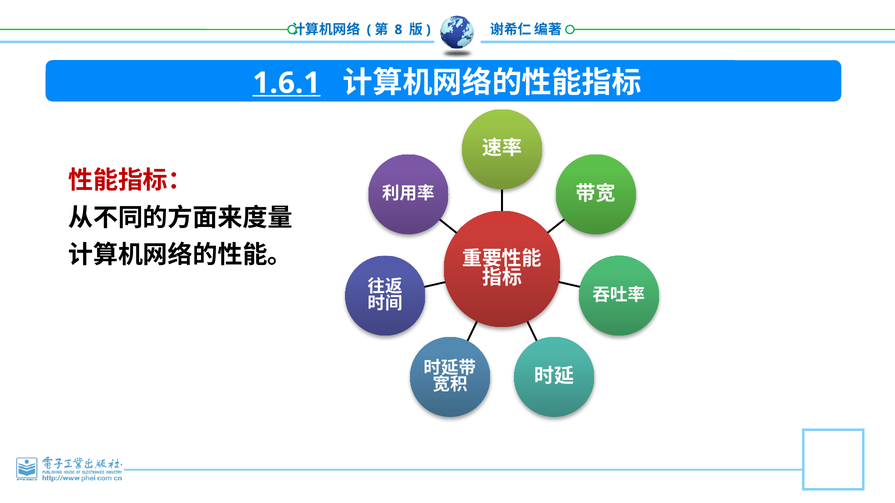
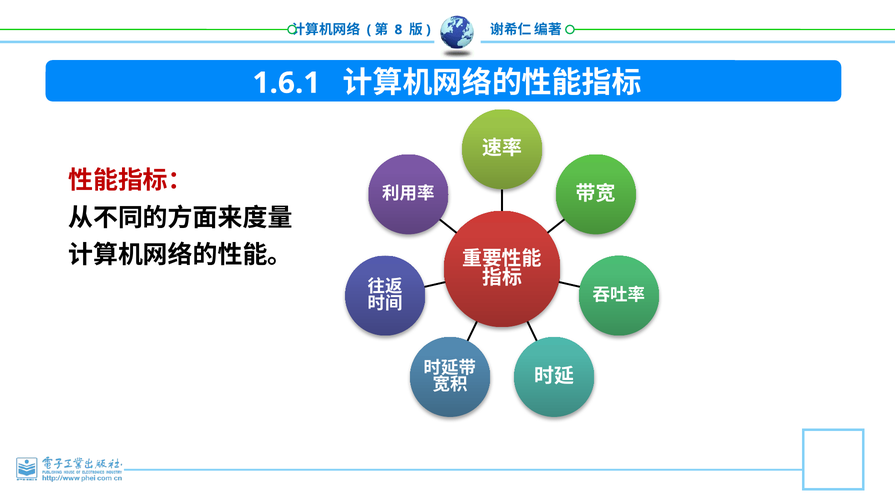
1.6.1 underline: present -> none
